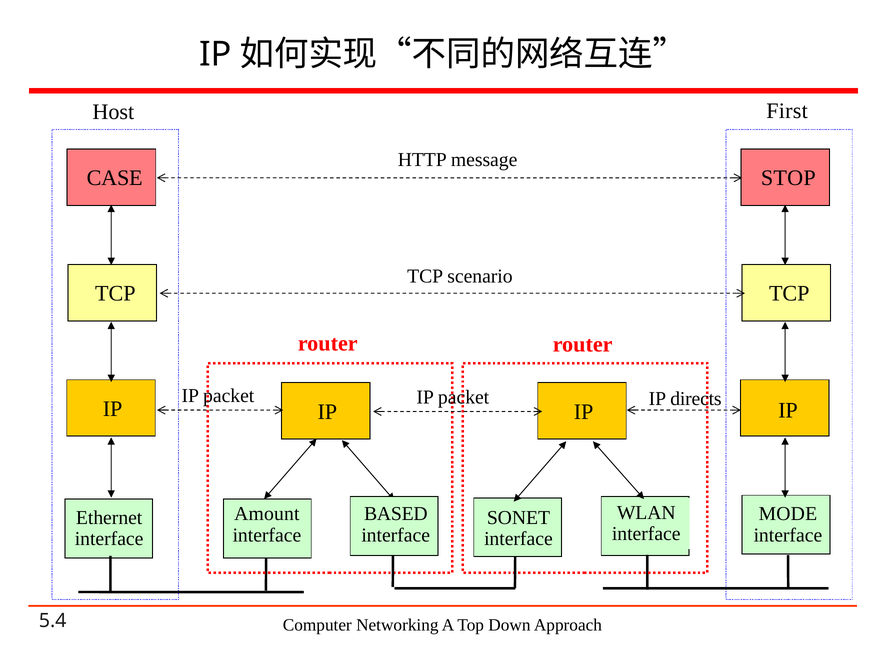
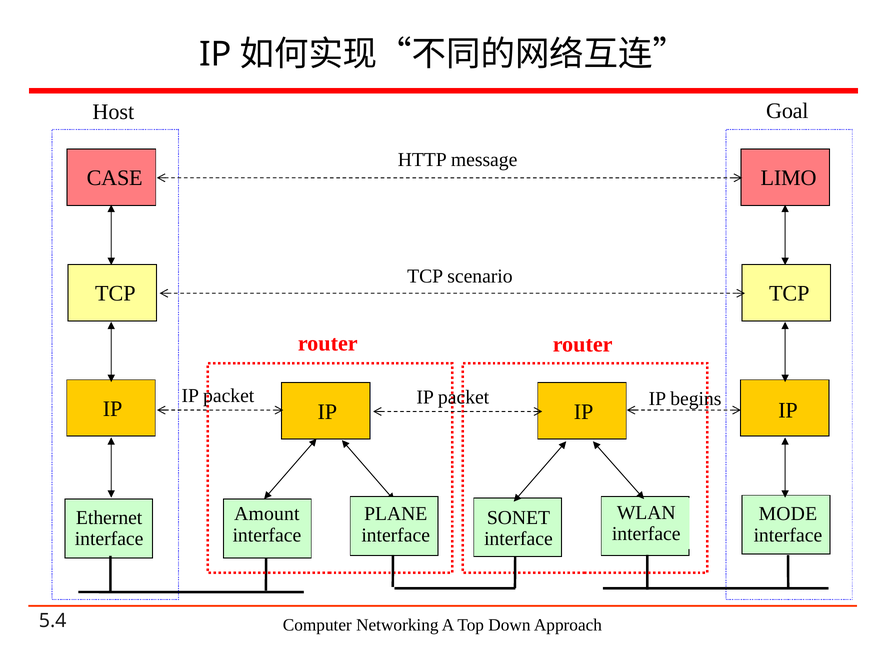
First: First -> Goal
STOP: STOP -> LIMO
directs: directs -> begins
BASED: BASED -> PLANE
